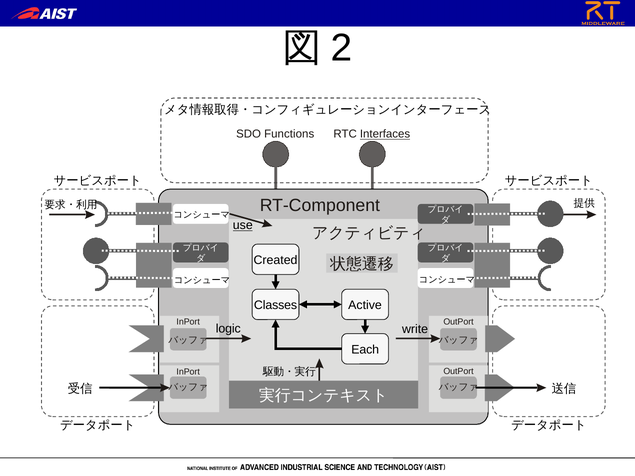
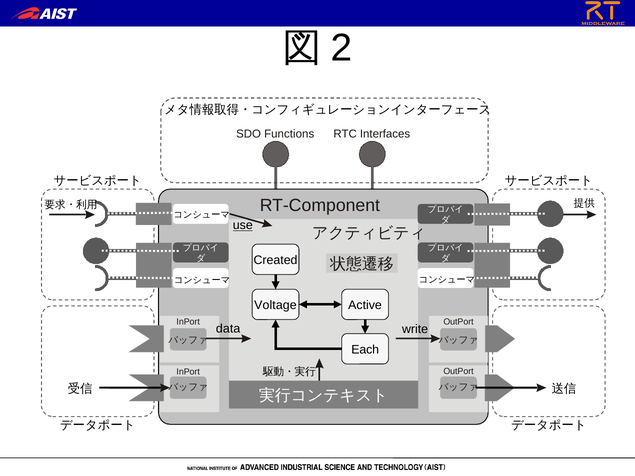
Interfaces underline: present -> none
Classes: Classes -> Voltage
logic: logic -> data
